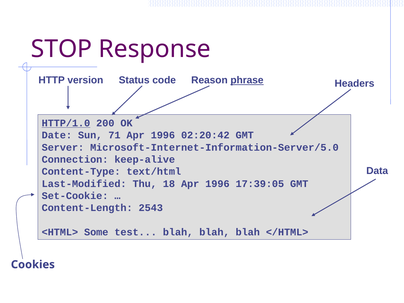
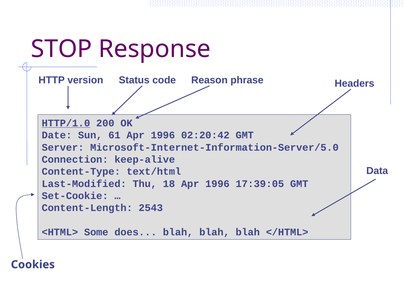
phrase underline: present -> none
71: 71 -> 61
test: test -> does
